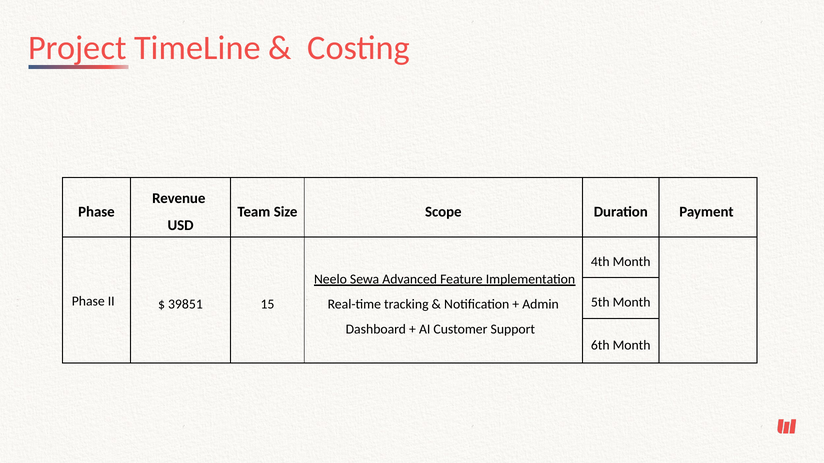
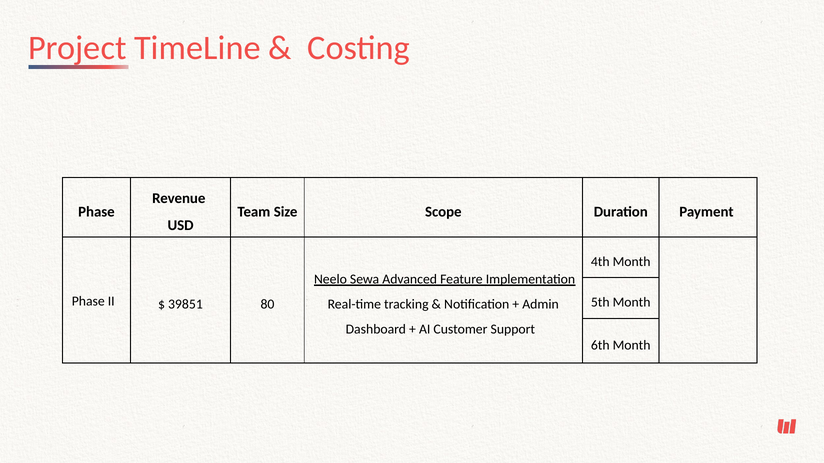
15: 15 -> 80
